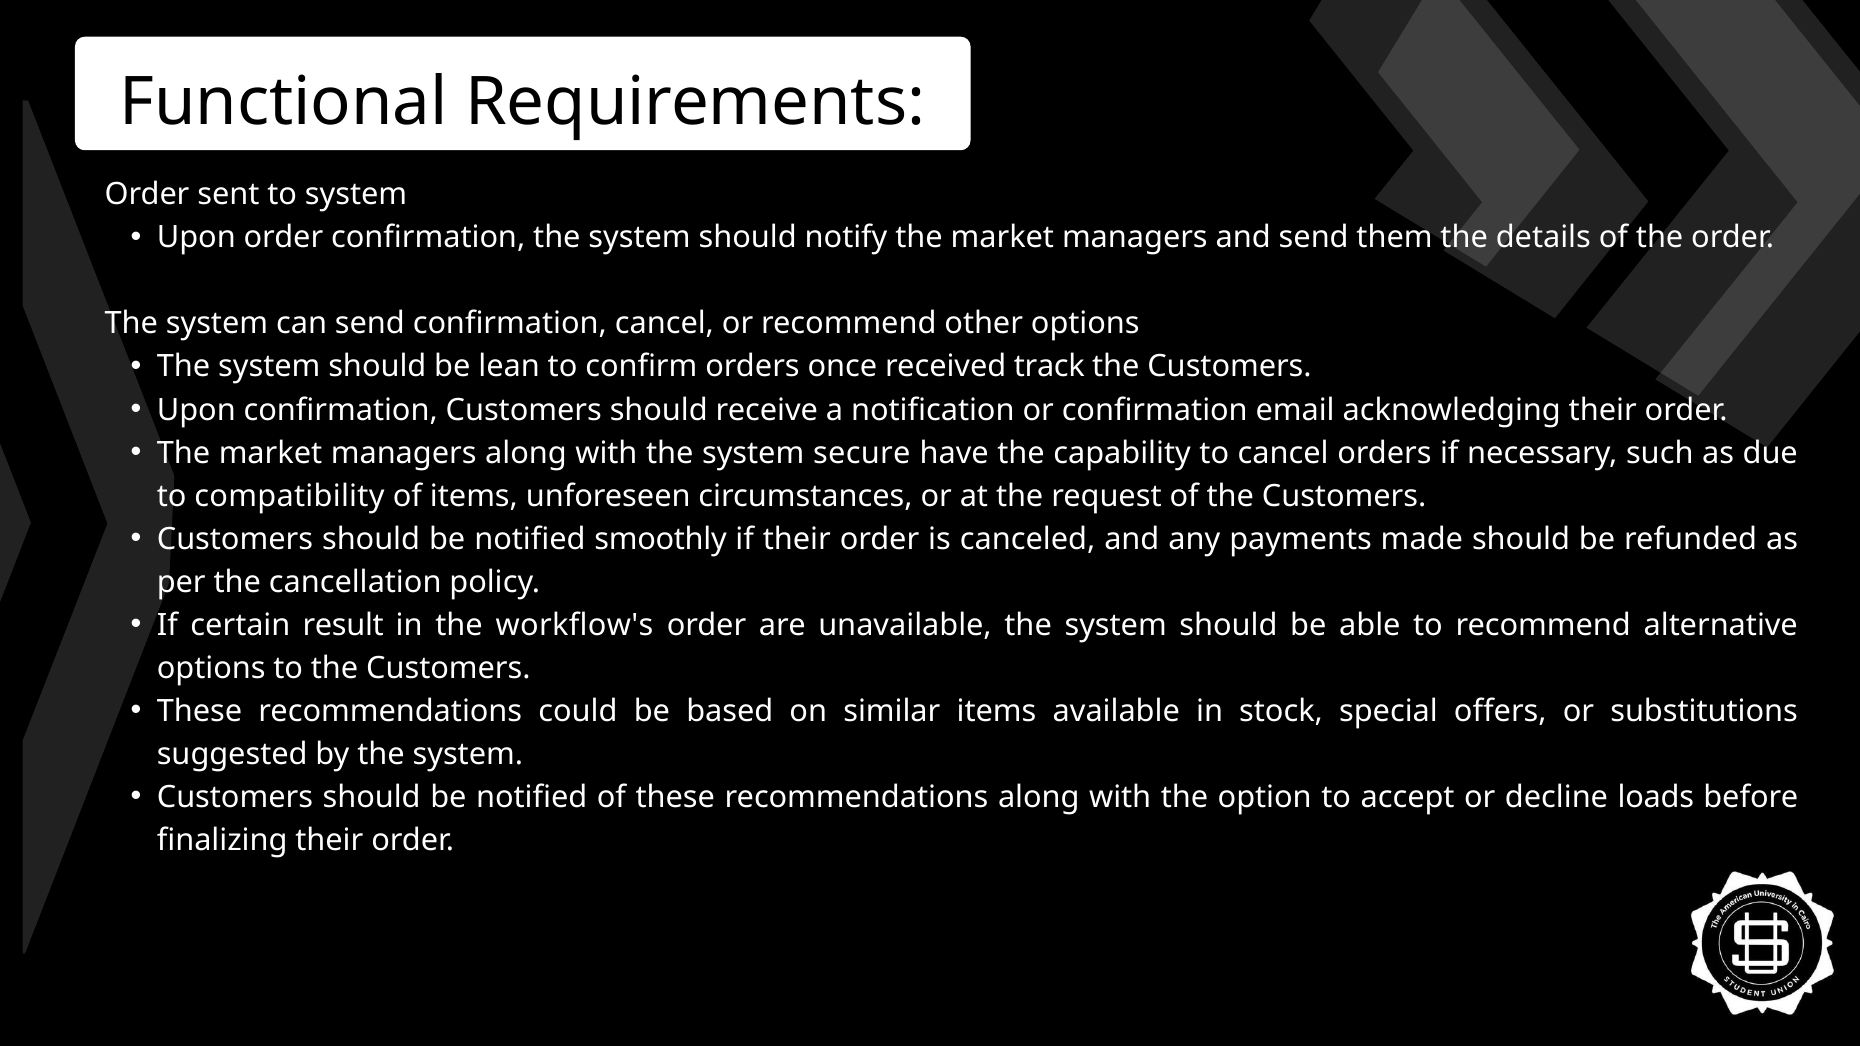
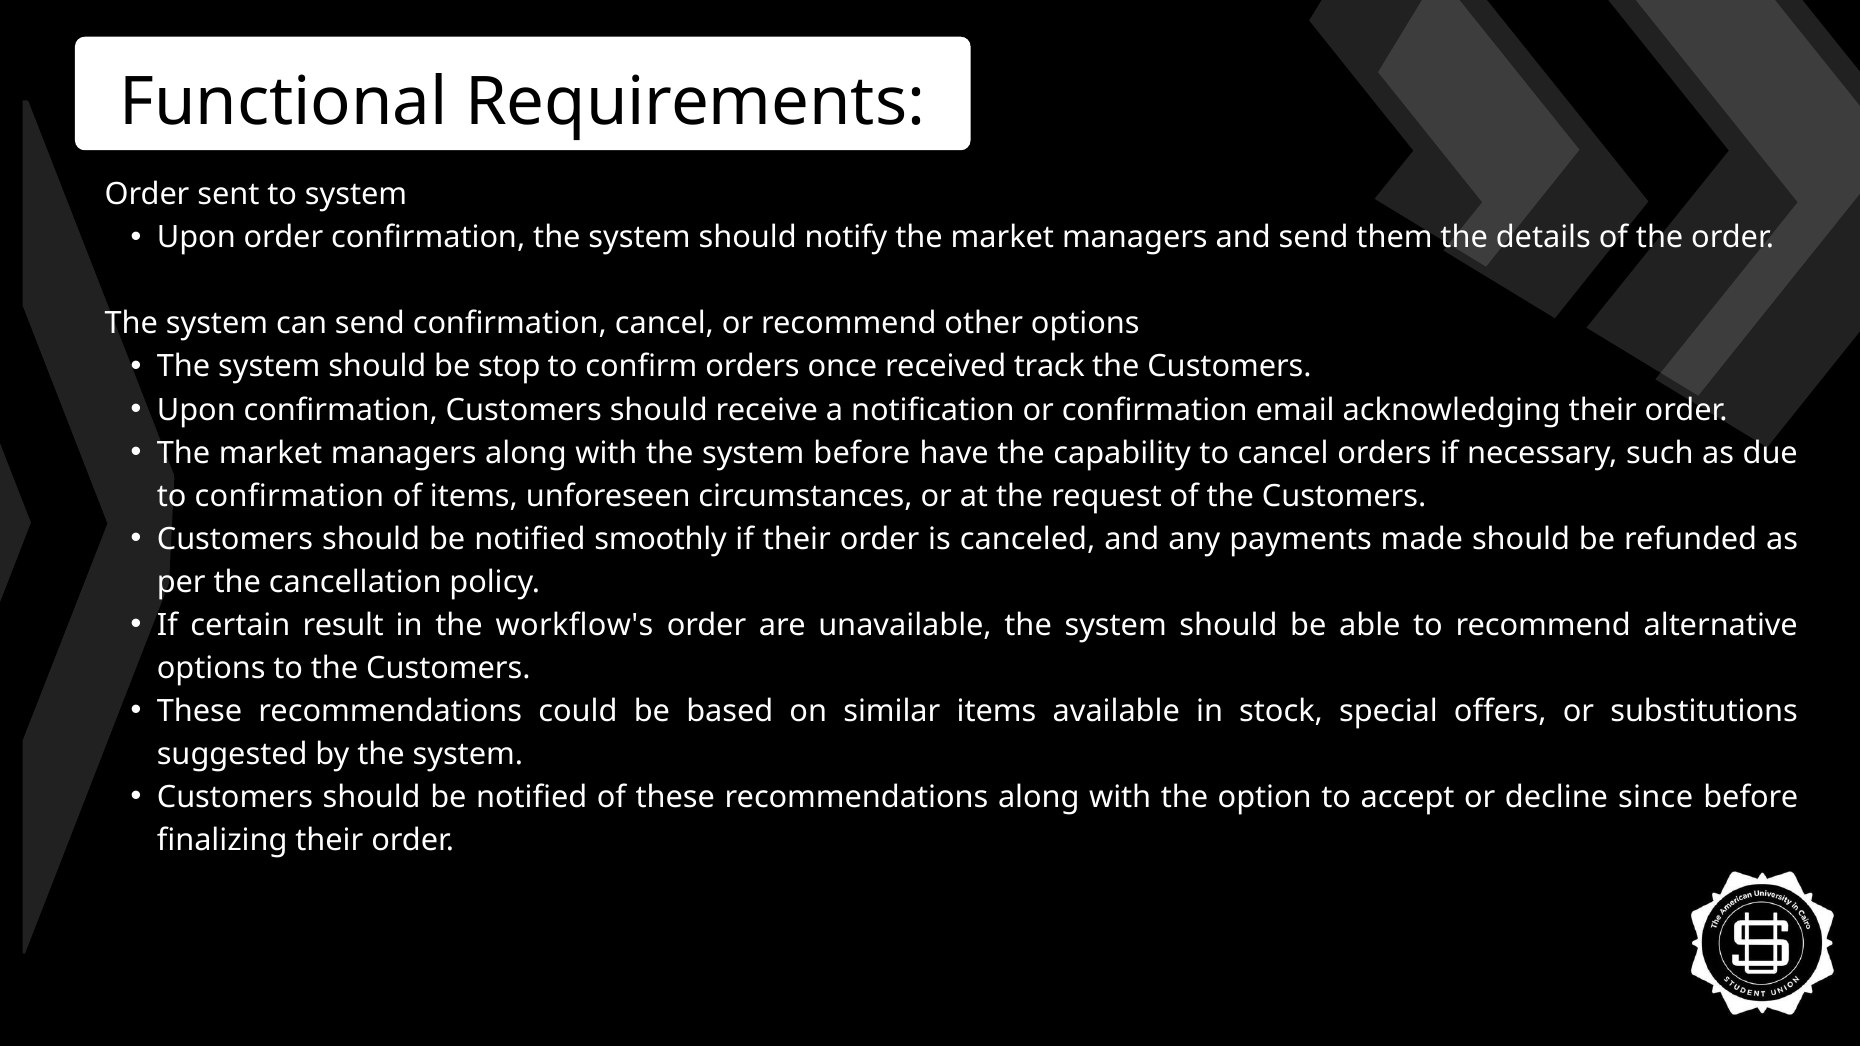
lean: lean -> stop
system secure: secure -> before
compatibility at (289, 496): compatibility -> confirmation
loads: loads -> since
